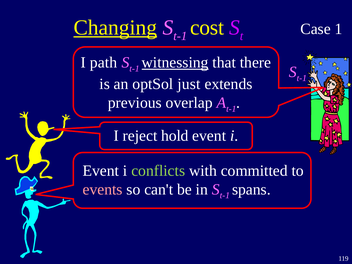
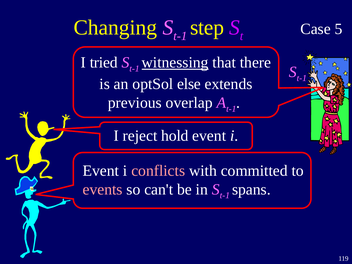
Changing underline: present -> none
cost: cost -> step
1: 1 -> 5
path: path -> tried
just: just -> else
conflicts colour: light green -> pink
